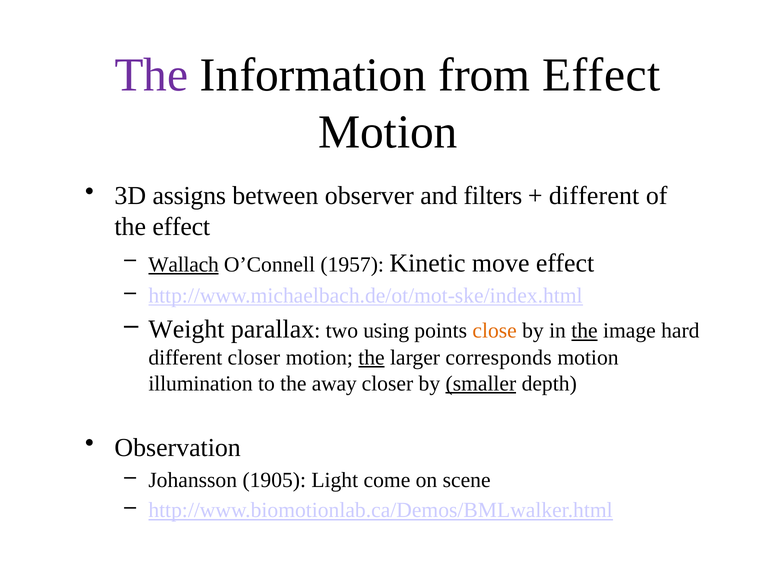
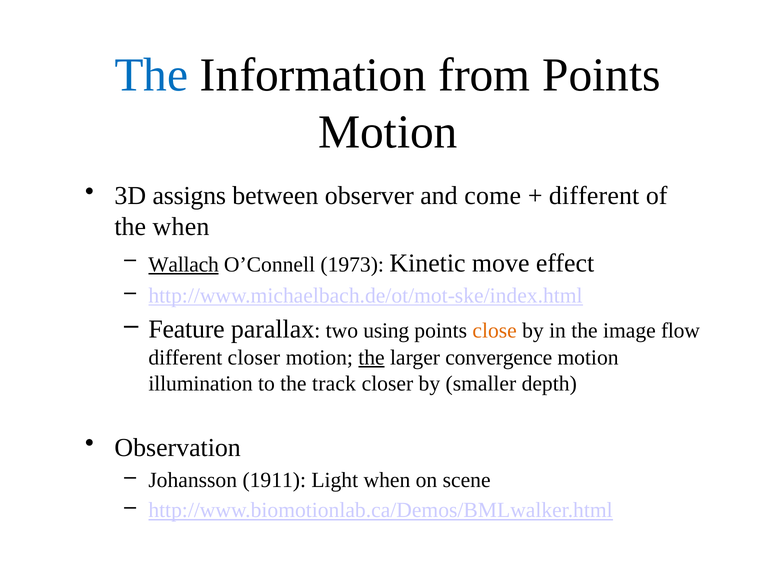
The at (151, 75) colour: purple -> blue
from Effect: Effect -> Points
filters: filters -> come
the effect: effect -> when
1957: 1957 -> 1973
Weight: Weight -> Feature
the at (584, 331) underline: present -> none
hard: hard -> flow
corresponds: corresponds -> convergence
away: away -> track
smaller underline: present -> none
1905: 1905 -> 1911
Light come: come -> when
